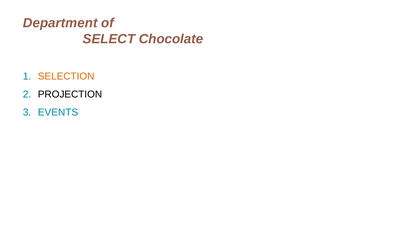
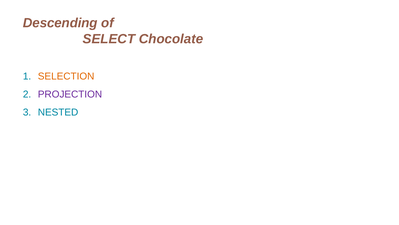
Department: Department -> Descending
PROJECTION colour: black -> purple
EVENTS: EVENTS -> NESTED
